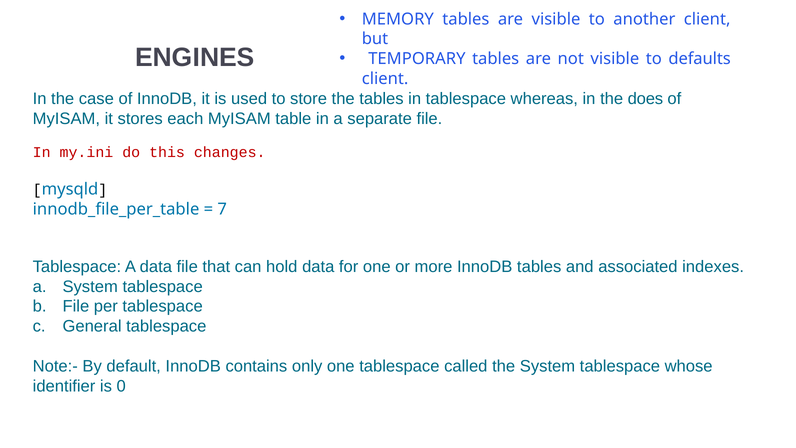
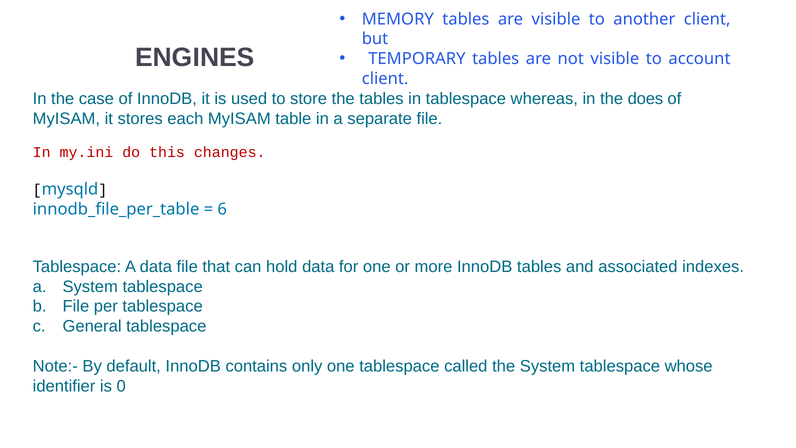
defaults: defaults -> account
7: 7 -> 6
